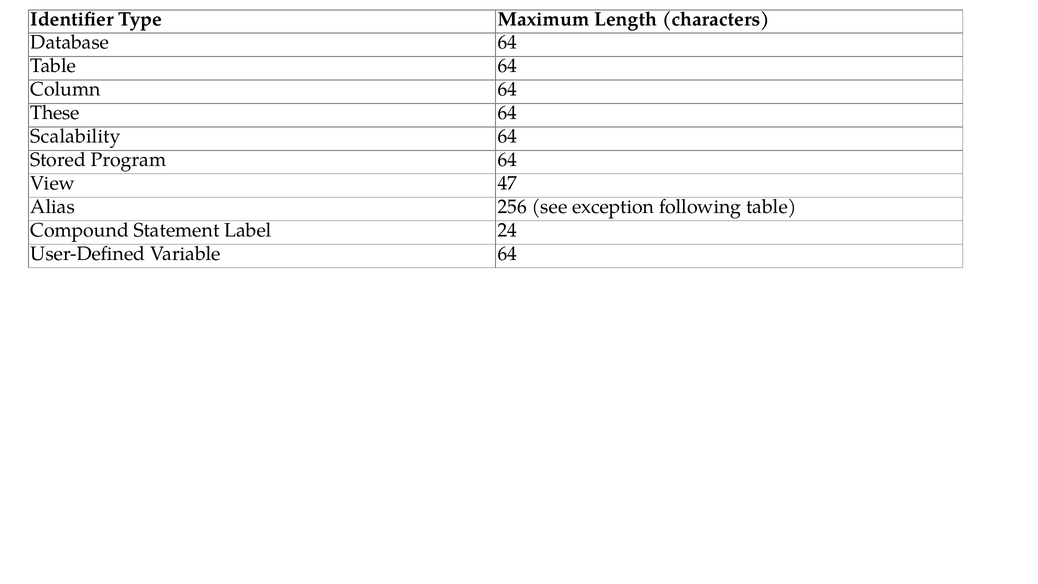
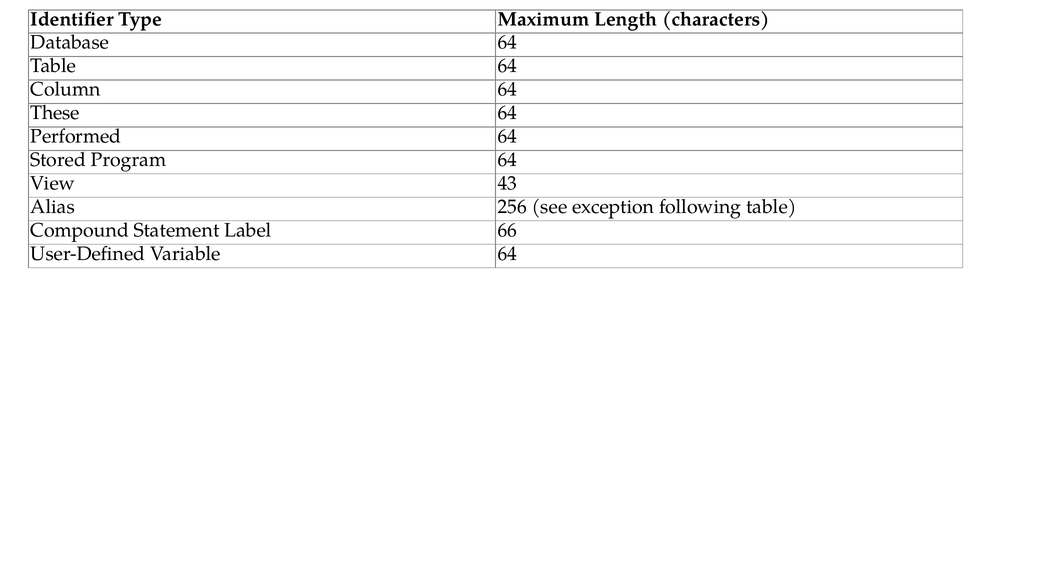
Scalability: Scalability -> Performed
47: 47 -> 43
24: 24 -> 66
